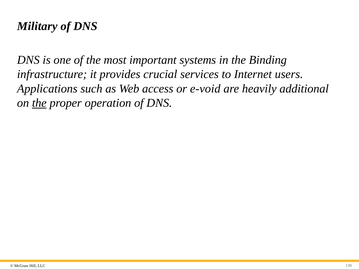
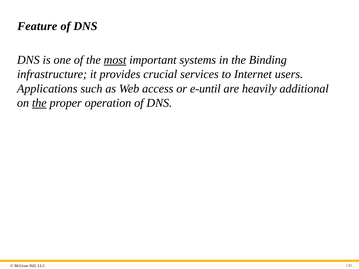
Military: Military -> Feature
most underline: none -> present
e-void: e-void -> e-until
